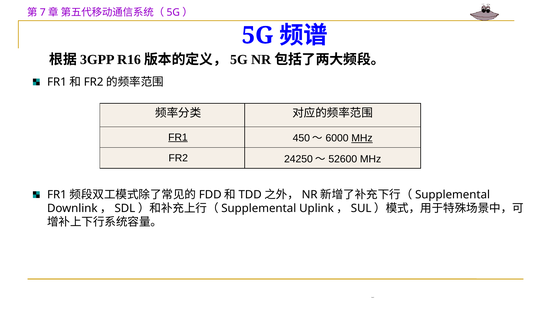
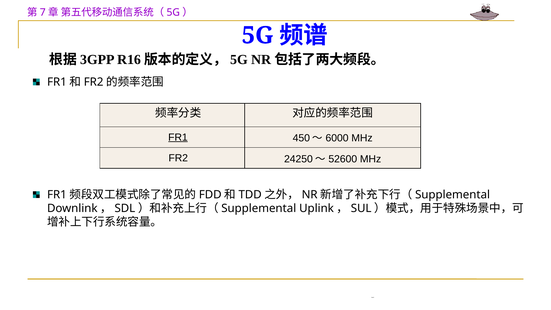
MHz at (362, 138) underline: present -> none
